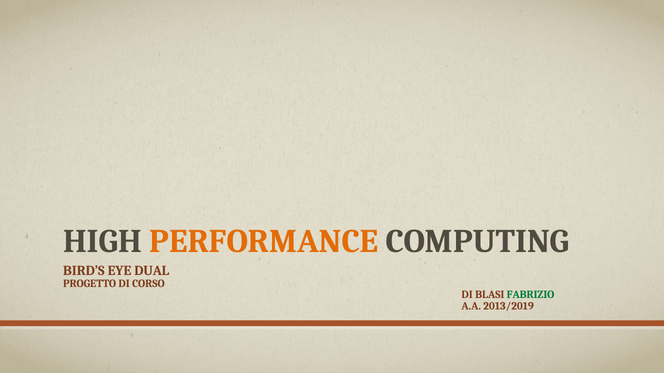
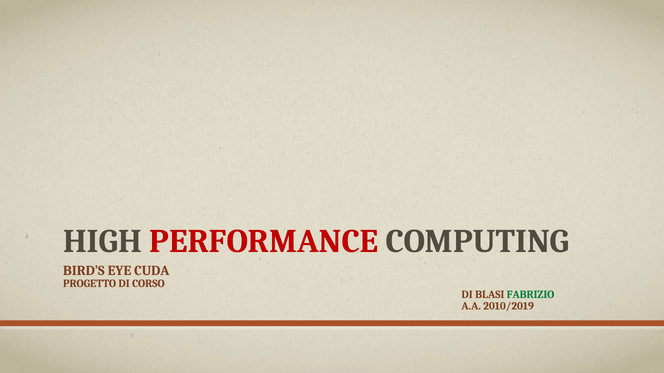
PERFORMANCE colour: orange -> red
DUAL: DUAL -> CUDA
2013/2019: 2013/2019 -> 2010/2019
